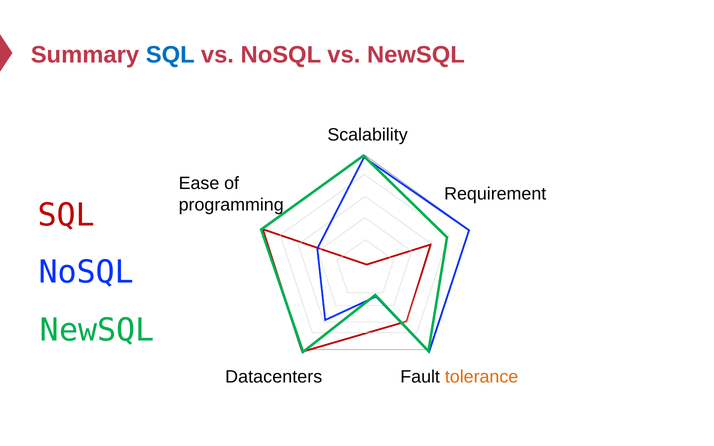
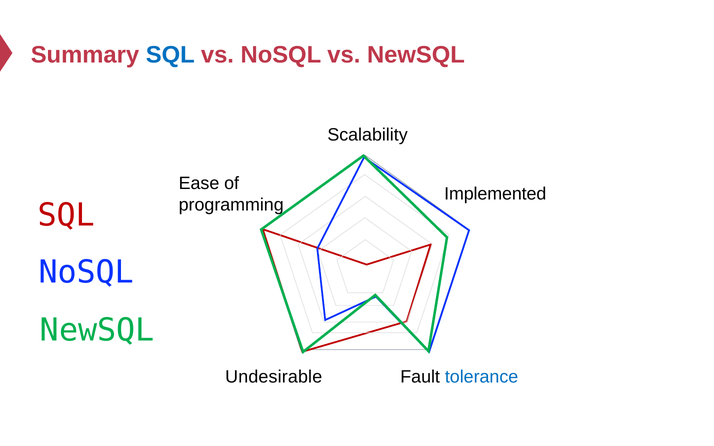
Requirement: Requirement -> Implemented
Datacenters: Datacenters -> Undesirable
tolerance colour: orange -> blue
